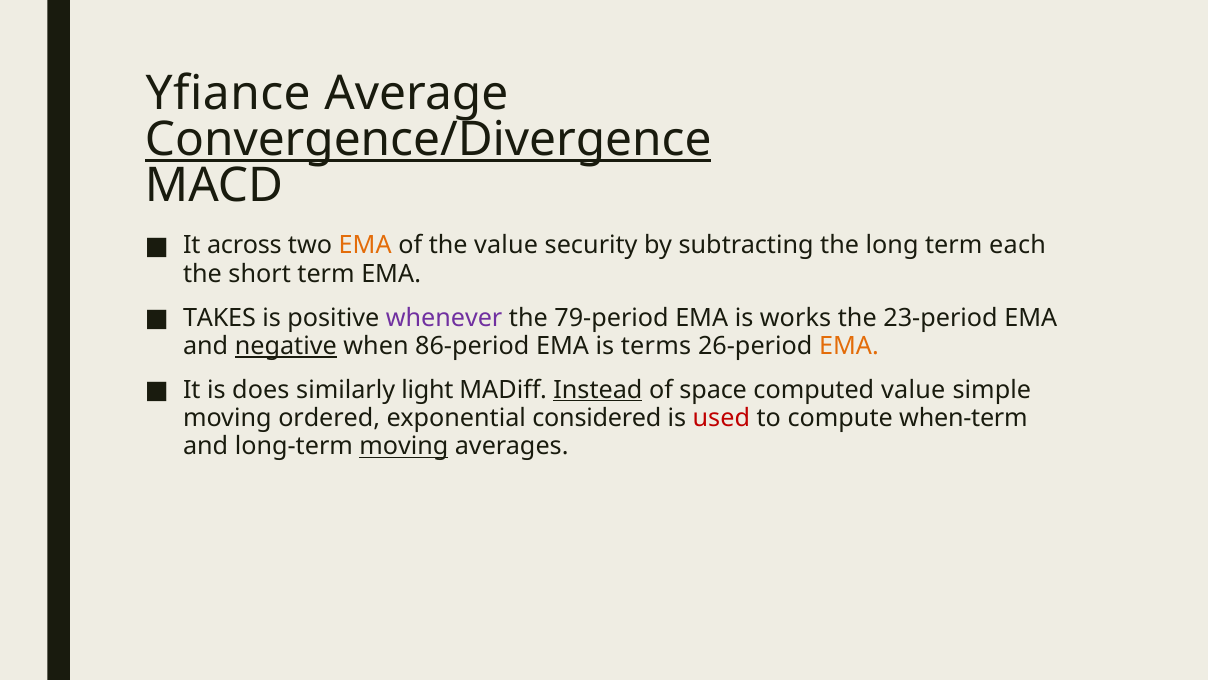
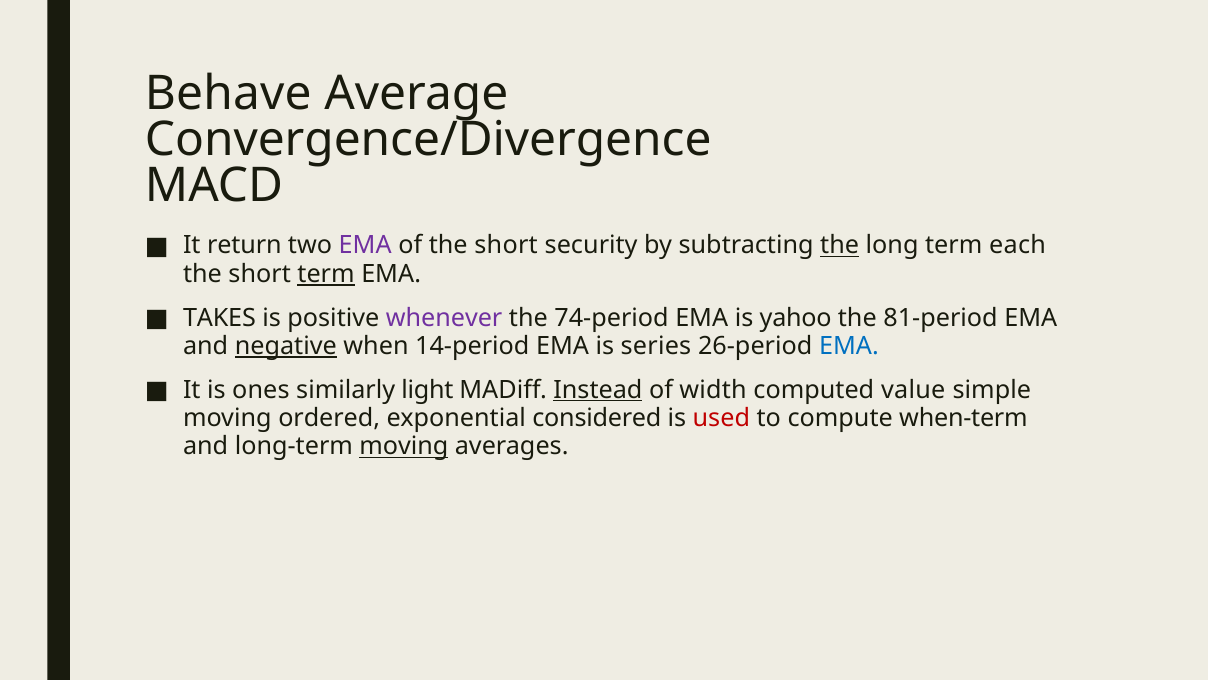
Yfiance: Yfiance -> Behave
Convergence/Divergence underline: present -> none
across: across -> return
EMA at (365, 245) colour: orange -> purple
of the value: value -> short
the at (840, 245) underline: none -> present
term at (326, 274) underline: none -> present
79-period: 79-period -> 74-period
works: works -> yahoo
23-period: 23-period -> 81-period
86-period: 86-period -> 14-period
terms: terms -> series
EMA at (849, 346) colour: orange -> blue
does: does -> ones
space: space -> width
